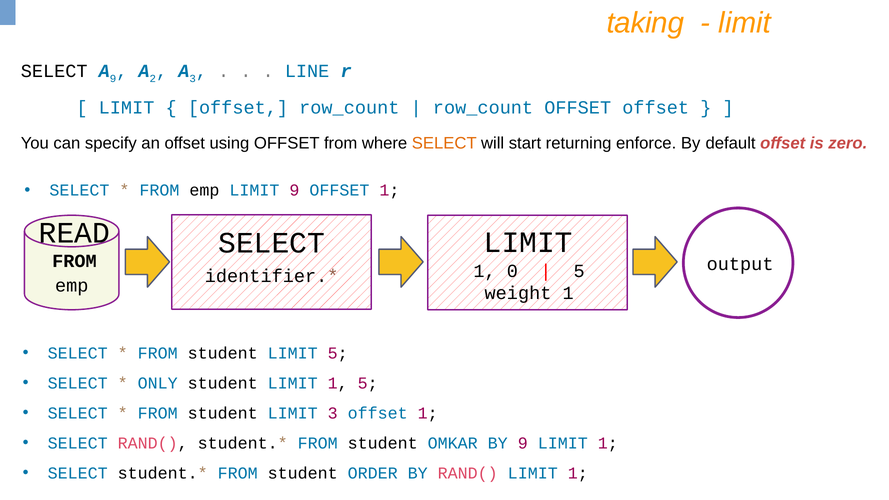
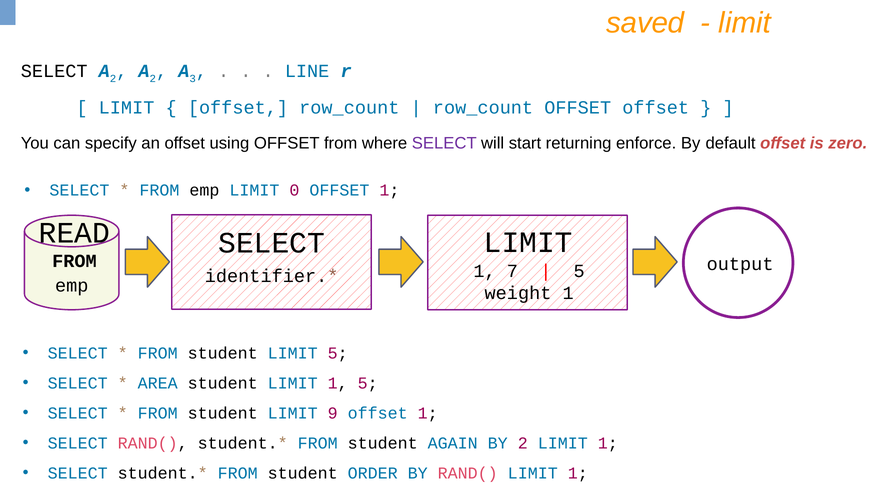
taking: taking -> saved
9 at (113, 78): 9 -> 2
SELECT at (444, 143) colour: orange -> purple
LIMIT 9: 9 -> 0
0: 0 -> 7
ONLY: ONLY -> AREA
LIMIT 3: 3 -> 9
OMKAR: OMKAR -> AGAIN
BY 9: 9 -> 2
